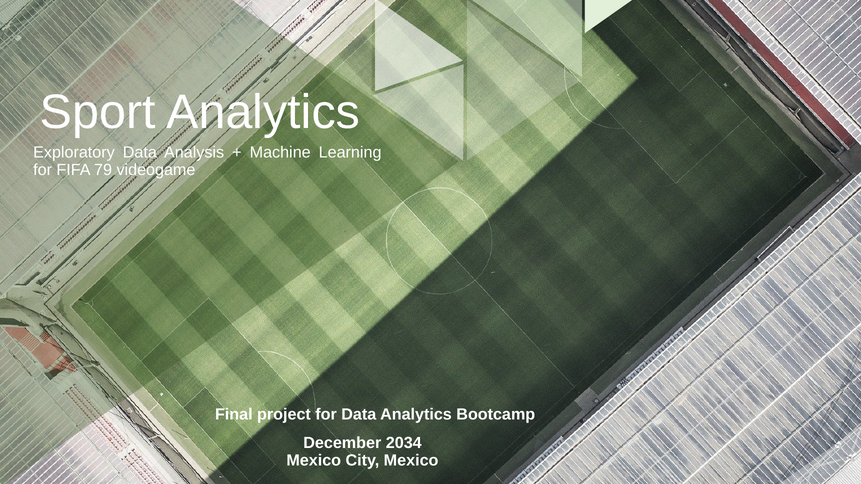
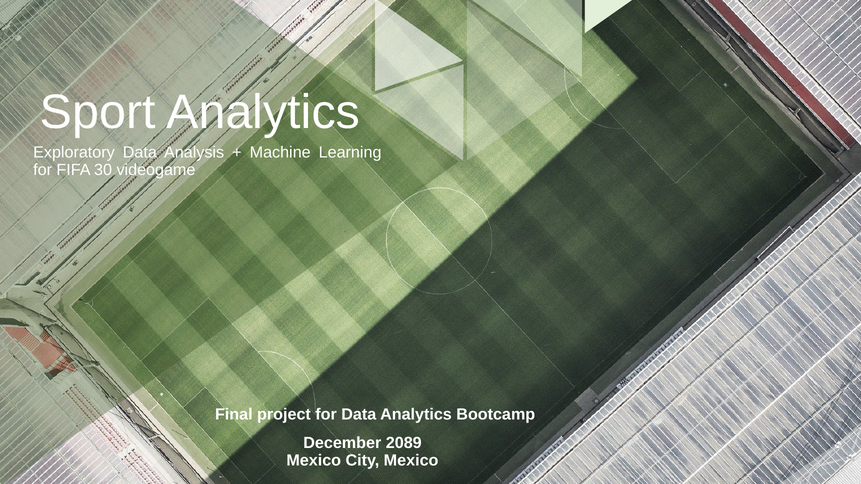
79: 79 -> 30
2034: 2034 -> 2089
